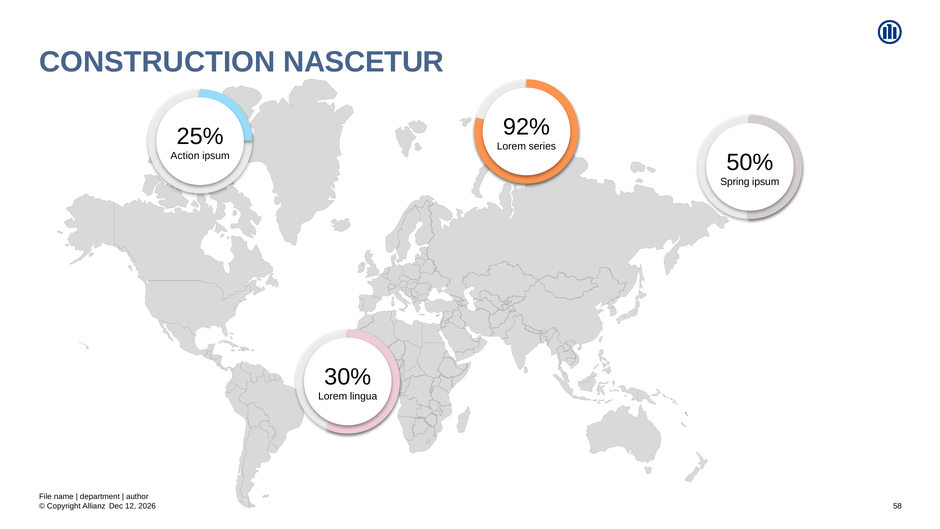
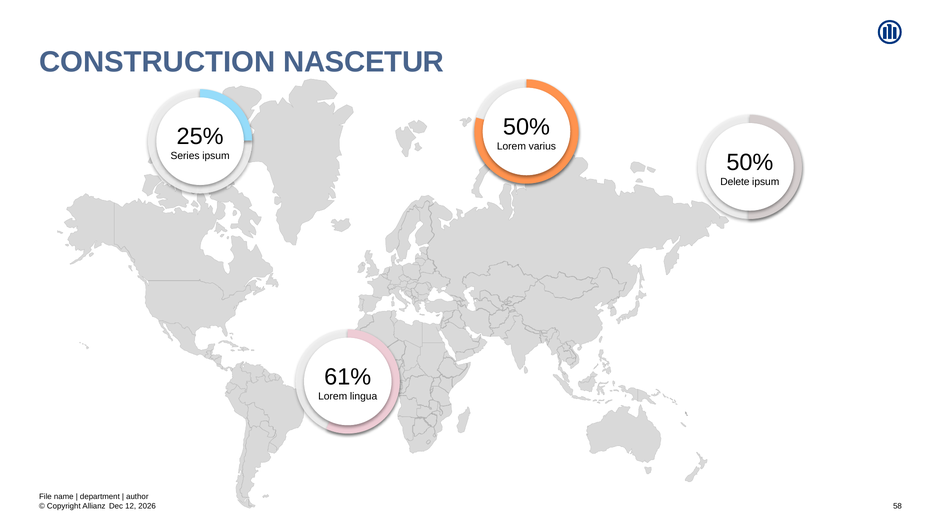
92% at (526, 127): 92% -> 50%
series: series -> varius
Action: Action -> Series
Spring: Spring -> Delete
30%: 30% -> 61%
